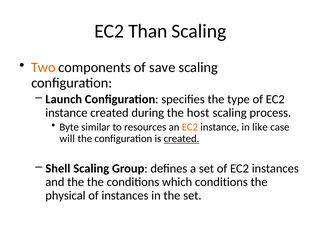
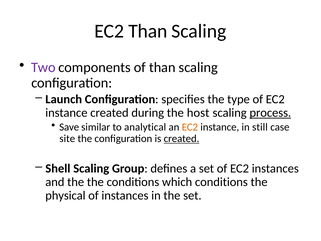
Two colour: orange -> purple
of save: save -> than
process underline: none -> present
Byte: Byte -> Save
resources: resources -> analytical
like: like -> still
will: will -> site
